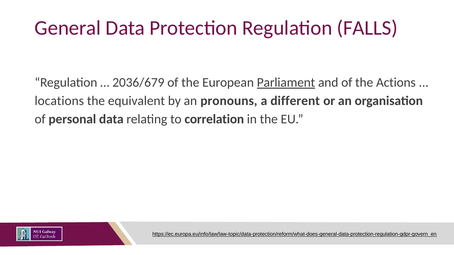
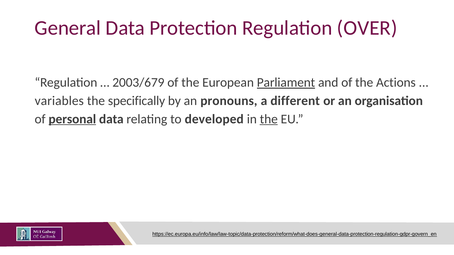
FALLS: FALLS -> OVER
2036/679: 2036/679 -> 2003/679
locations: locations -> variables
equivalent: equivalent -> specifically
personal underline: none -> present
correlation: correlation -> developed
the at (269, 119) underline: none -> present
